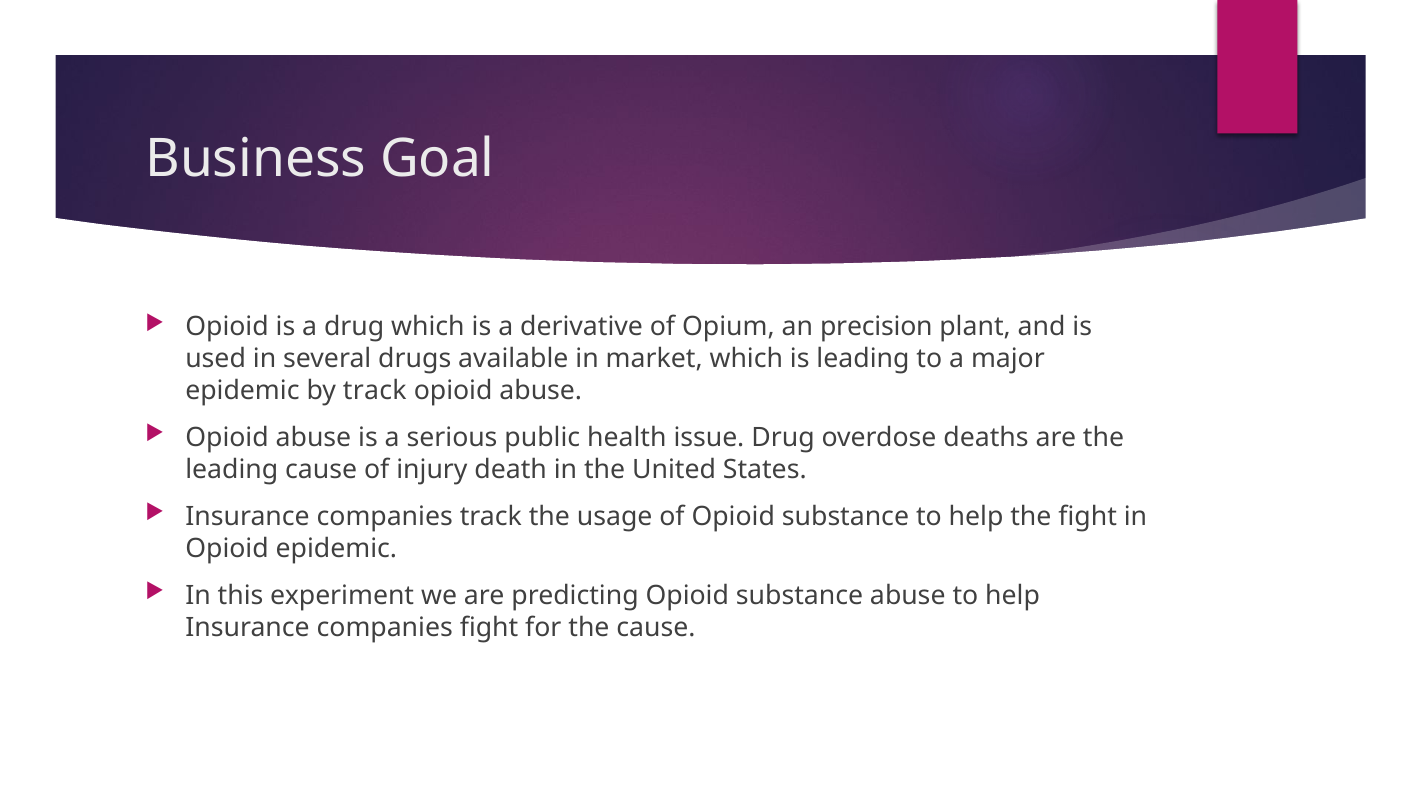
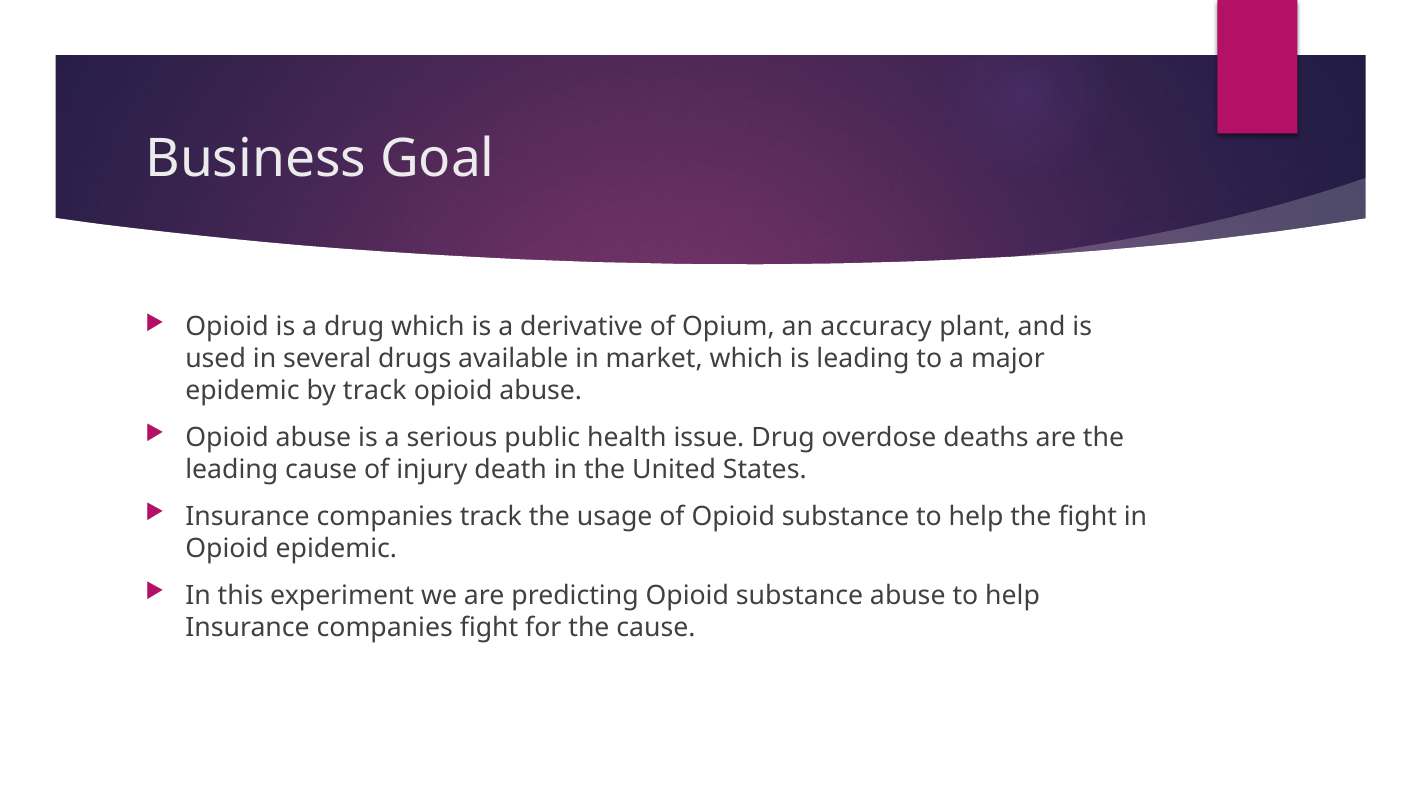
precision: precision -> accuracy
